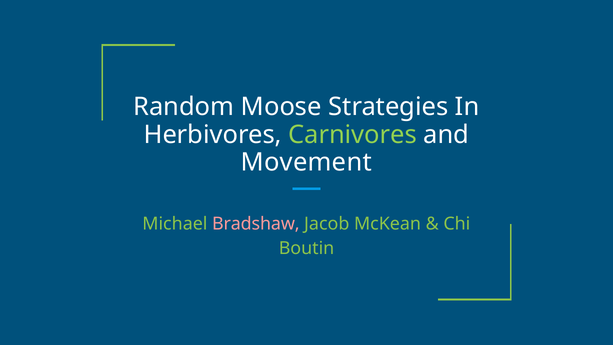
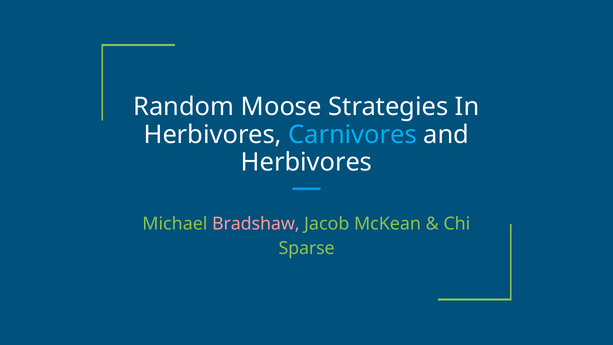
Carnivores colour: light green -> light blue
Movement at (306, 162): Movement -> Herbivores
Boutin: Boutin -> Sparse
